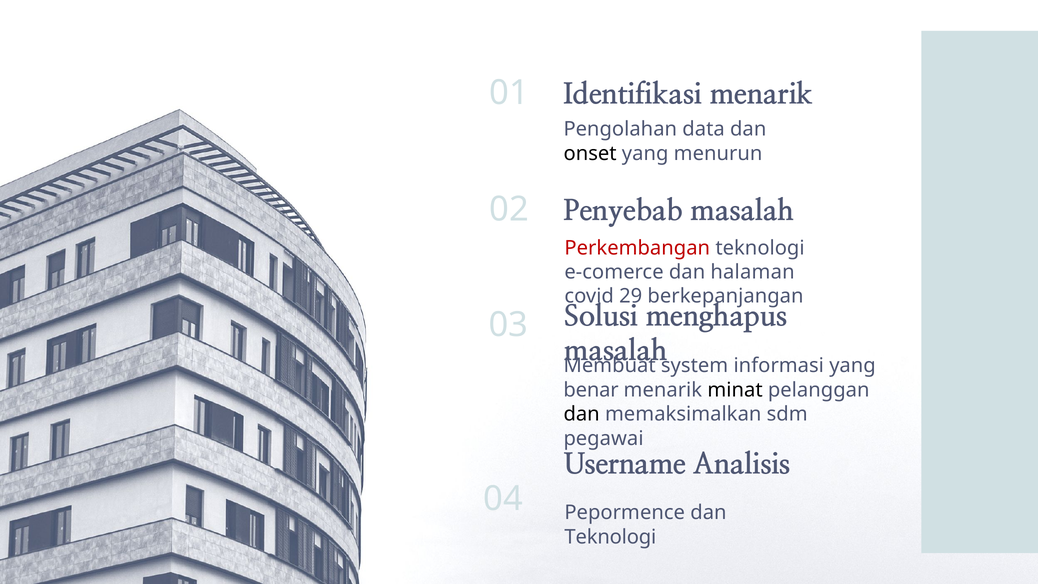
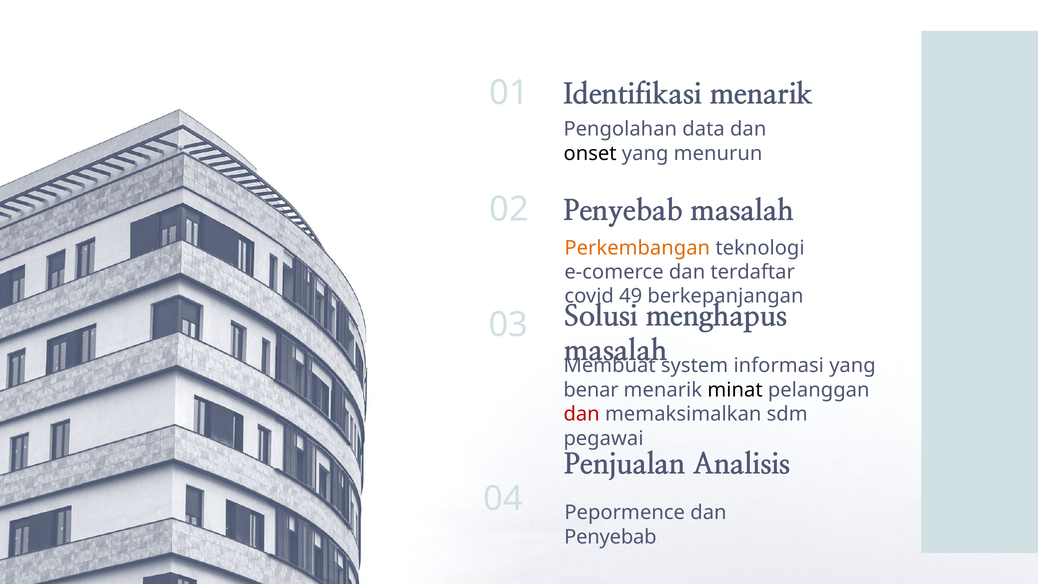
Perkembangan colour: red -> orange
halaman: halaman -> terdaftar
29: 29 -> 49
dan at (582, 414) colour: black -> red
Username: Username -> Penjualan
Teknologi at (610, 537): Teknologi -> Penyebab
